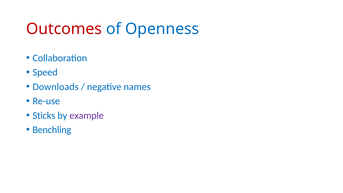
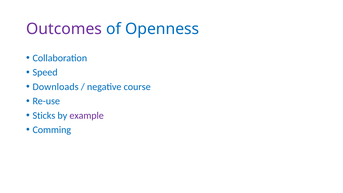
Outcomes colour: red -> purple
names: names -> course
Benchling: Benchling -> Comming
